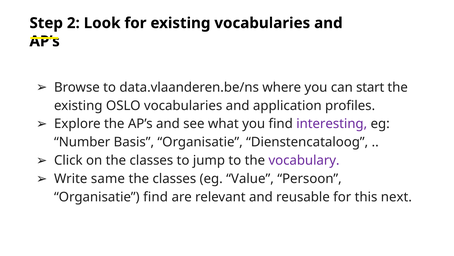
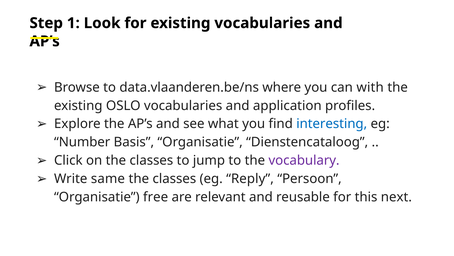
2: 2 -> 1
start: start -> with
interesting colour: purple -> blue
Value: Value -> Reply
Organisatie find: find -> free
